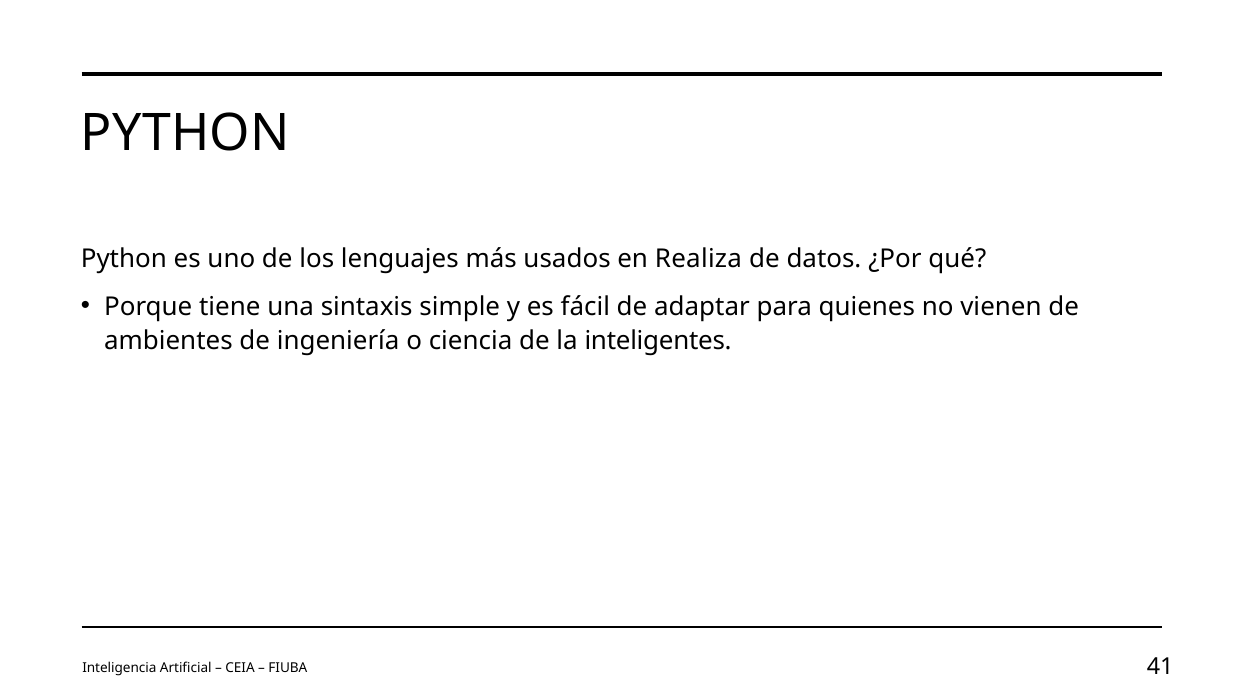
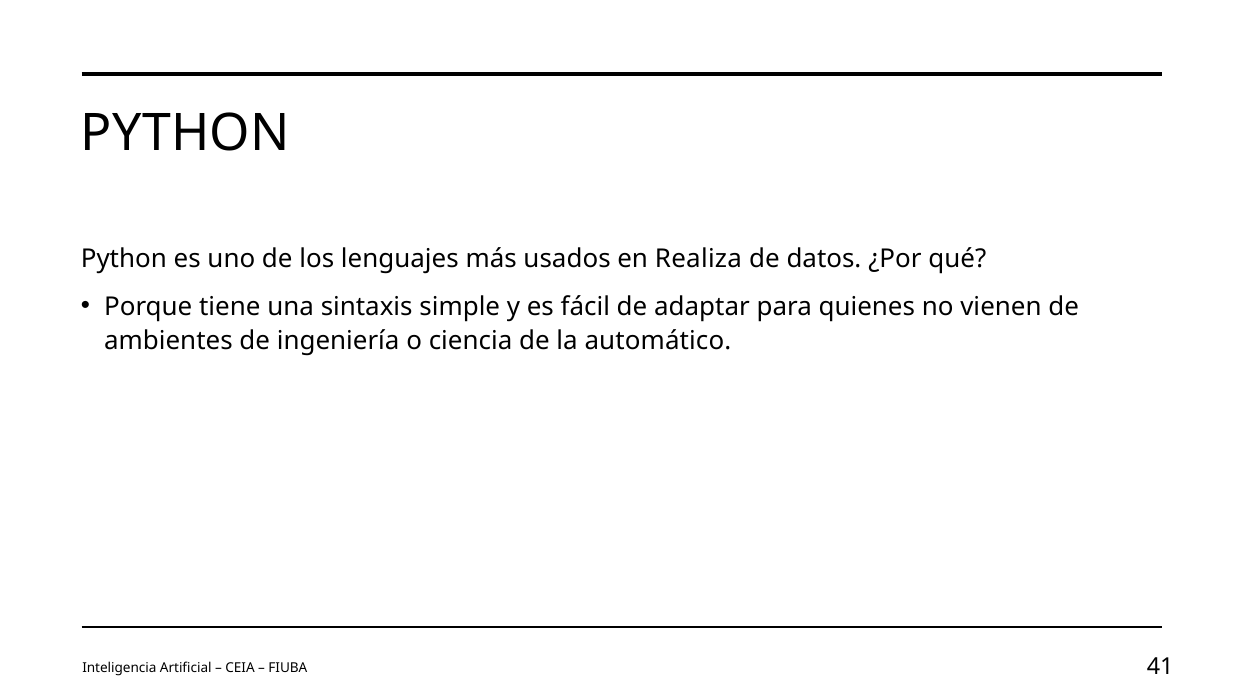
inteligentes: inteligentes -> automático
